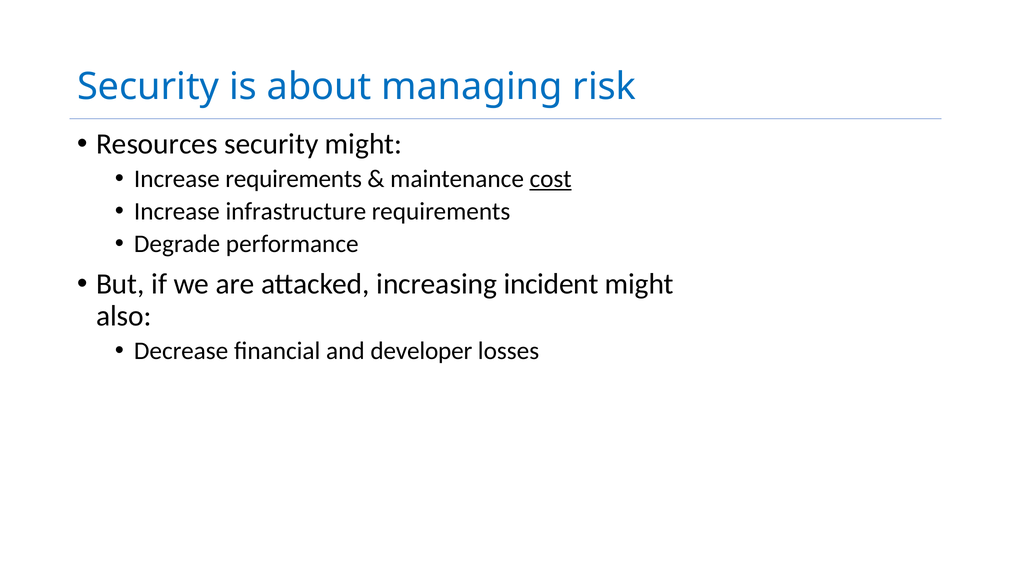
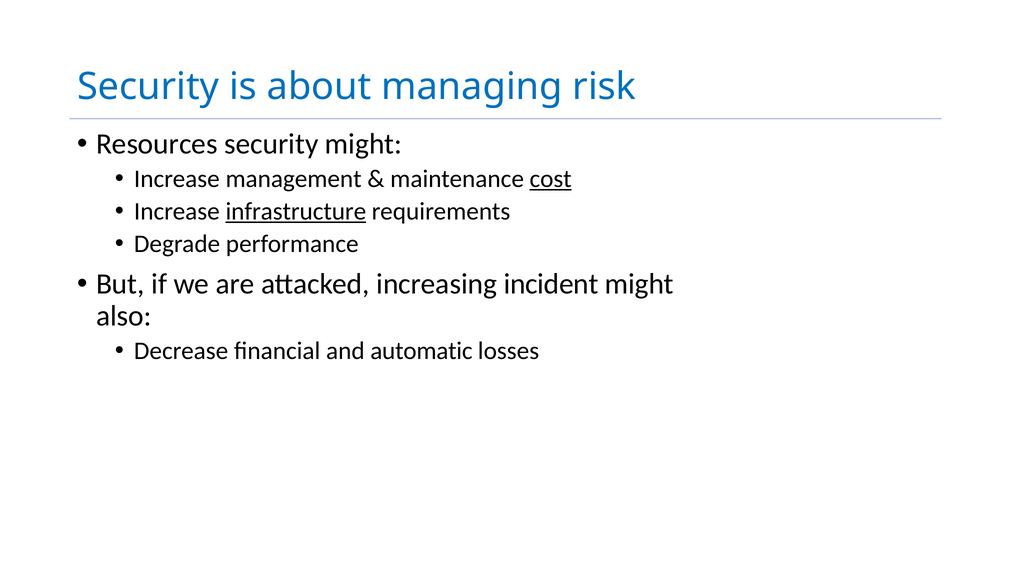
Increase requirements: requirements -> management
infrastructure underline: none -> present
developer: developer -> automatic
